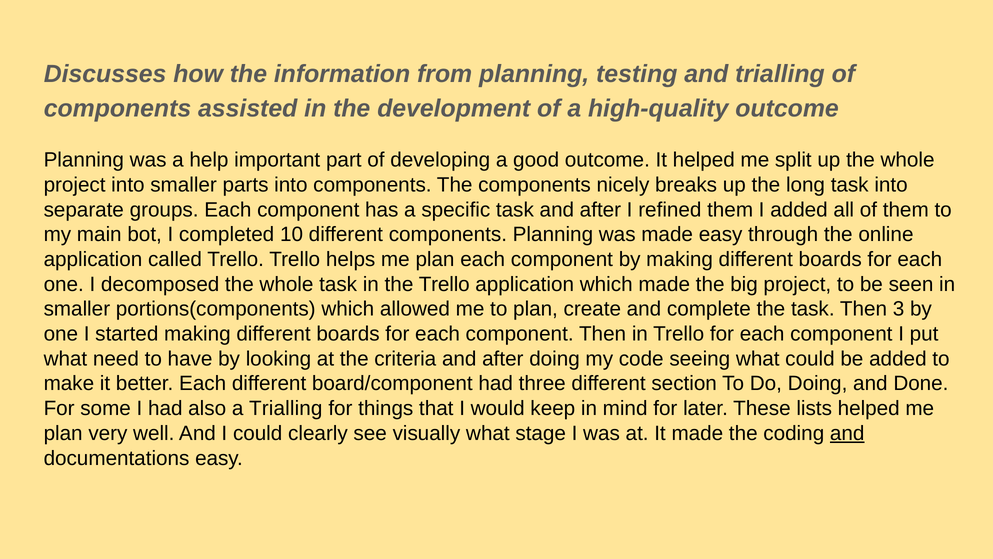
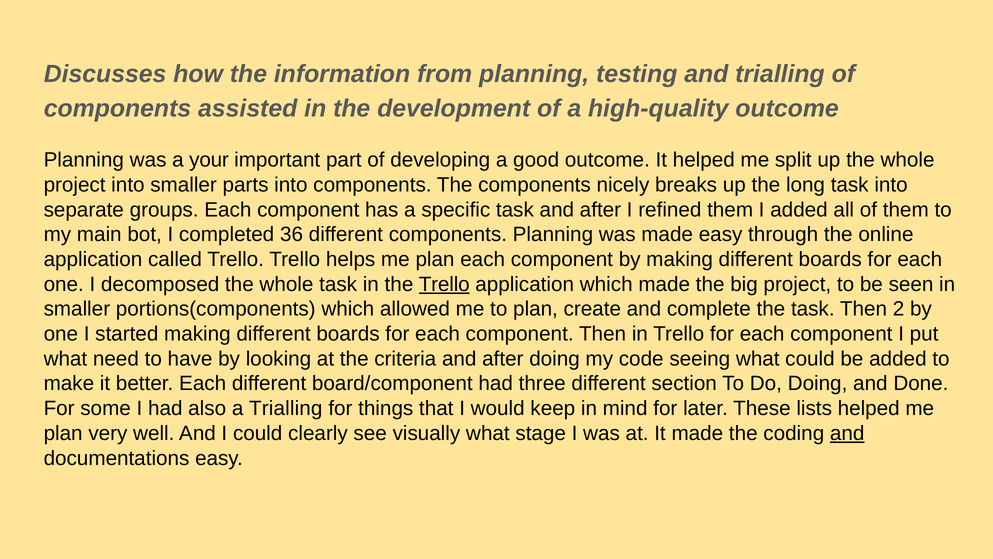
help: help -> your
10: 10 -> 36
Trello at (444, 284) underline: none -> present
3: 3 -> 2
